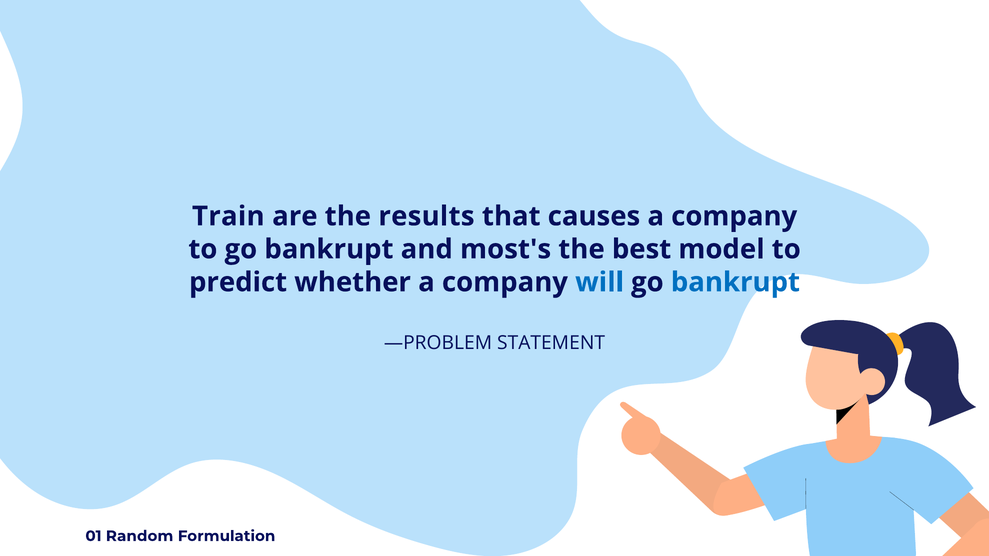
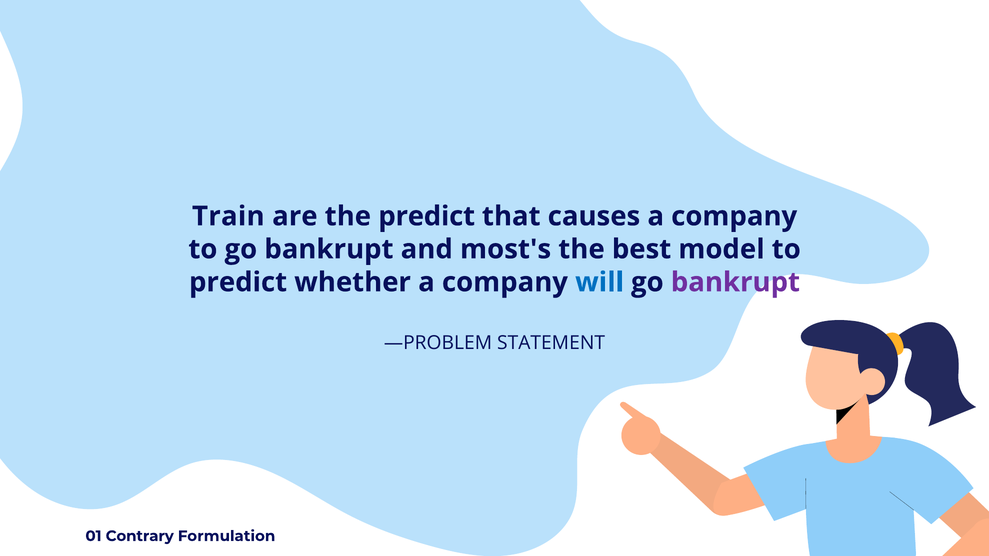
the results: results -> predict
bankrupt at (735, 282) colour: blue -> purple
Random: Random -> Contrary
